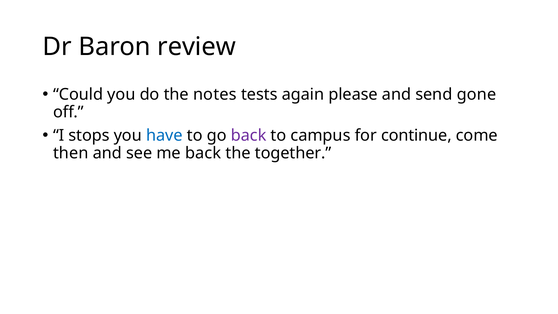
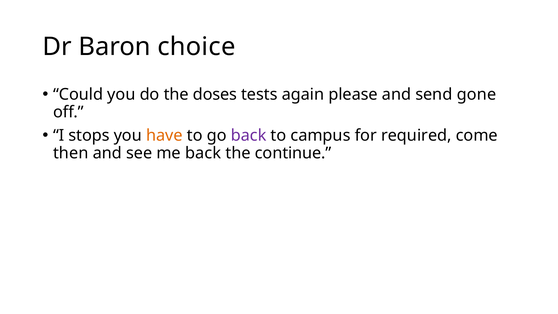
review: review -> choice
notes: notes -> doses
have colour: blue -> orange
continue: continue -> required
together: together -> continue
